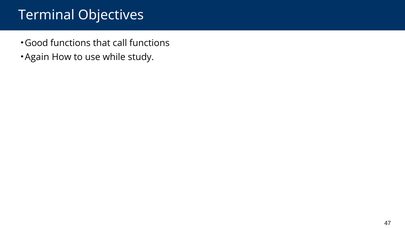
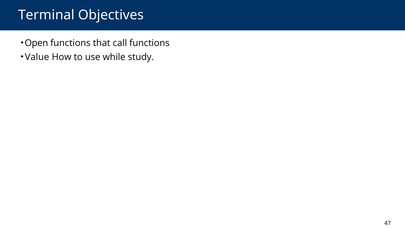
Good: Good -> Open
Again: Again -> Value
